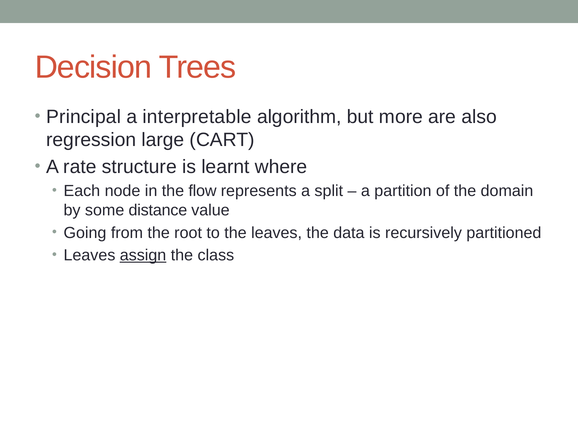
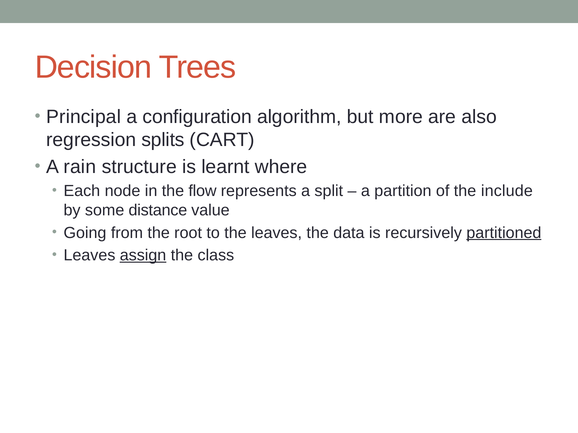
interpretable: interpretable -> configuration
large: large -> splits
rate: rate -> rain
domain: domain -> include
partitioned underline: none -> present
